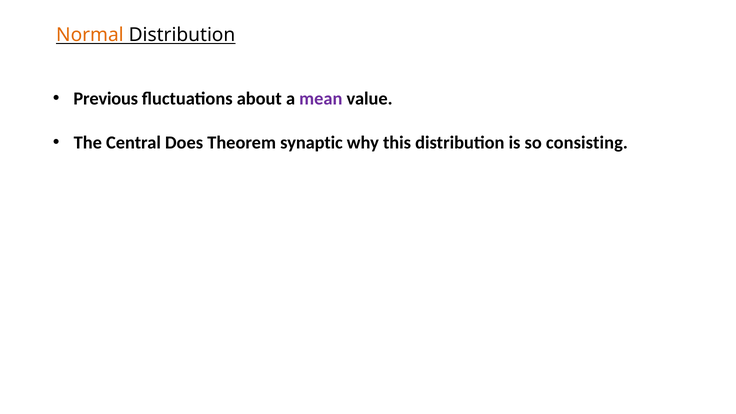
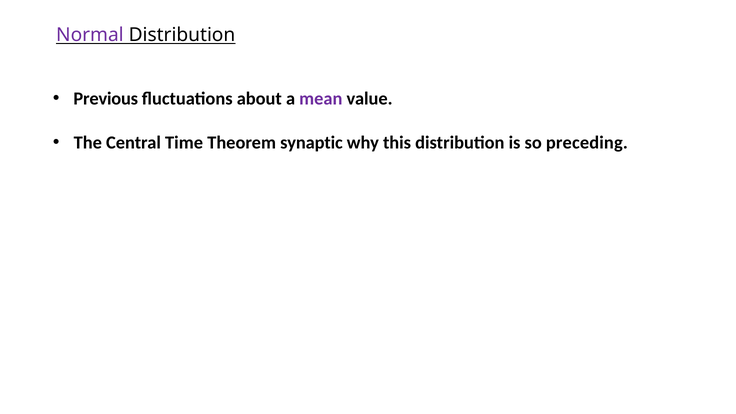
Normal colour: orange -> purple
Does: Does -> Time
consisting: consisting -> preceding
